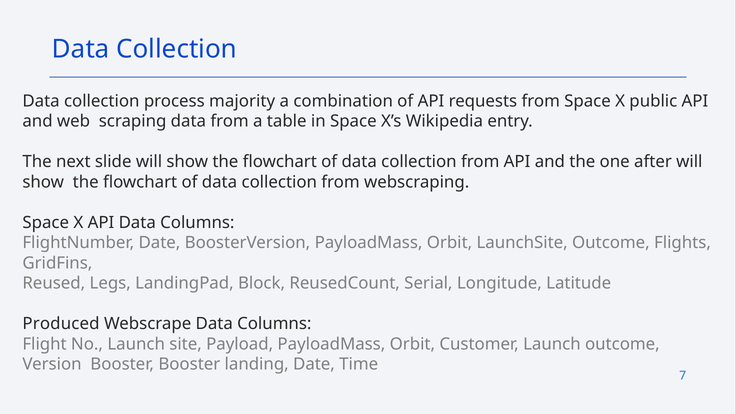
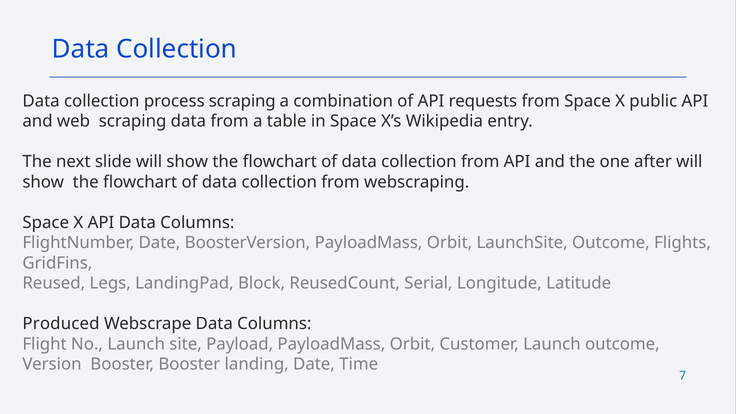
process majority: majority -> scraping
